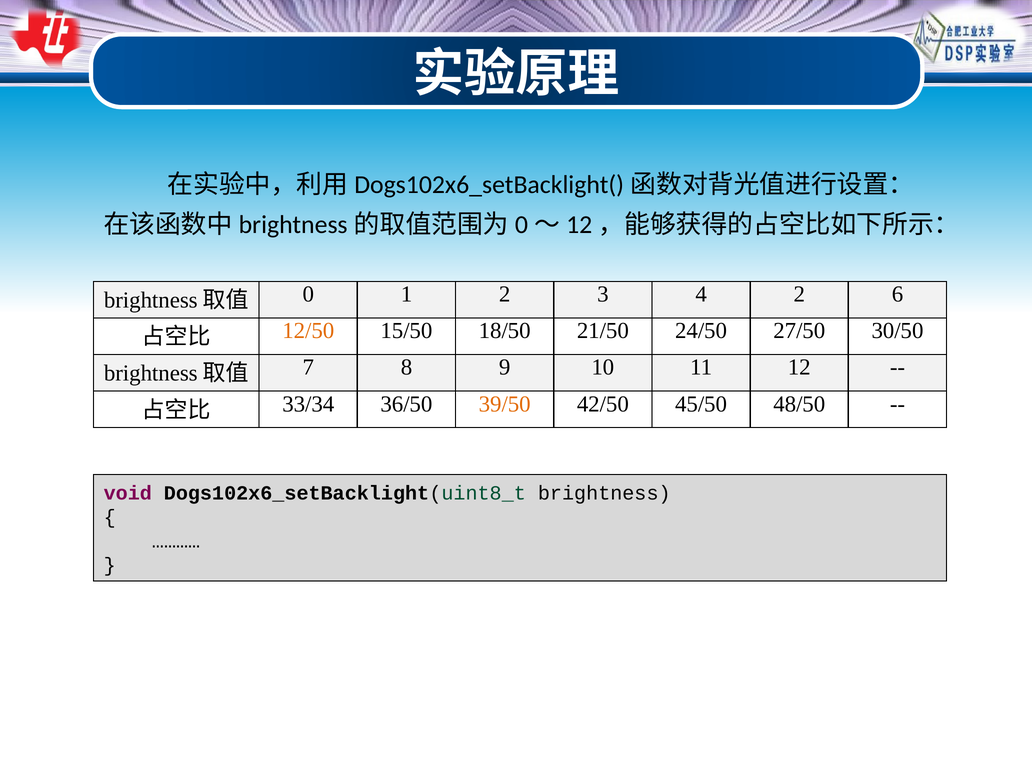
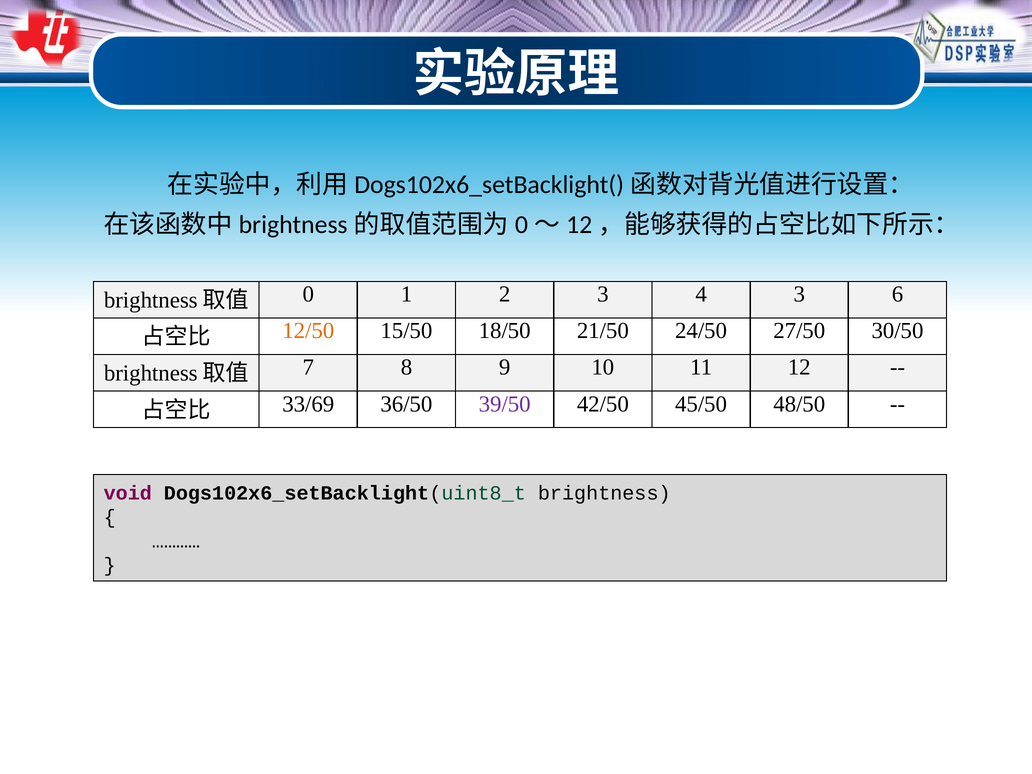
4 2: 2 -> 3
33/34: 33/34 -> 33/69
39/50 colour: orange -> purple
